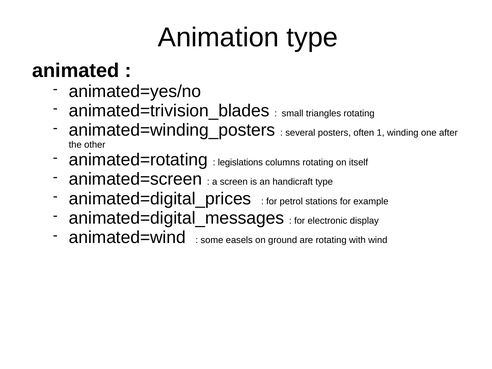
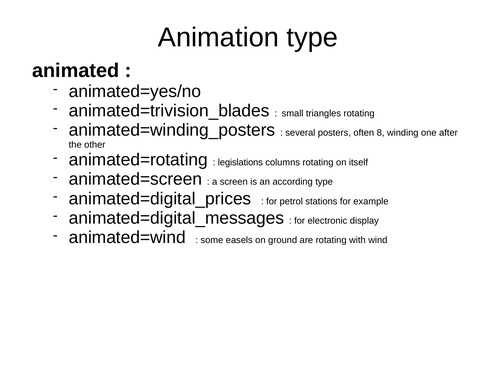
1: 1 -> 8
handicraft: handicraft -> according
